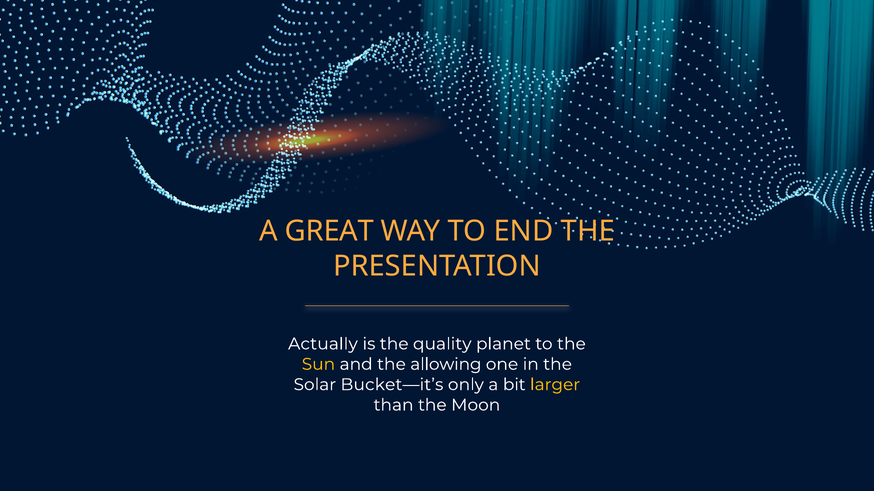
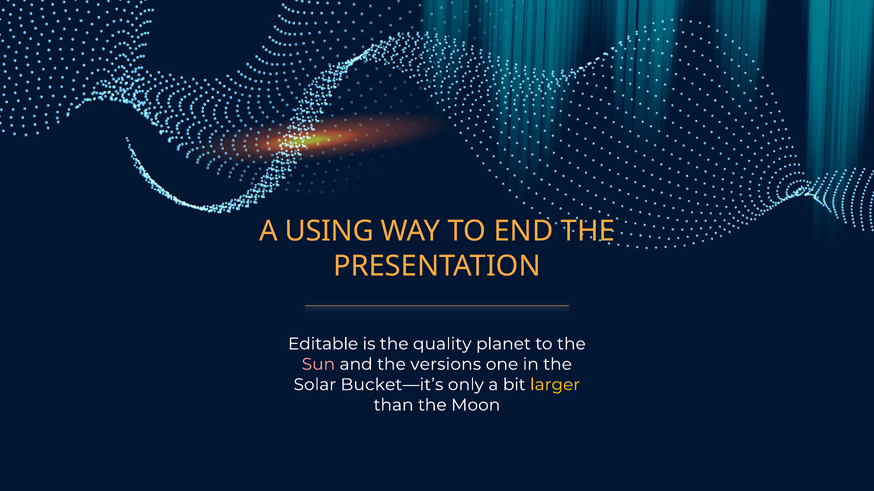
GREAT: GREAT -> USING
Actually: Actually -> Editable
Sun colour: yellow -> pink
allowing: allowing -> versions
